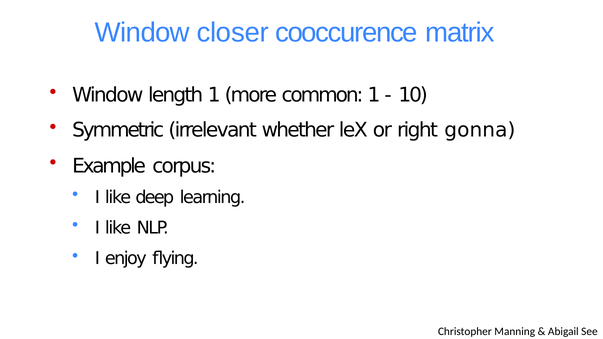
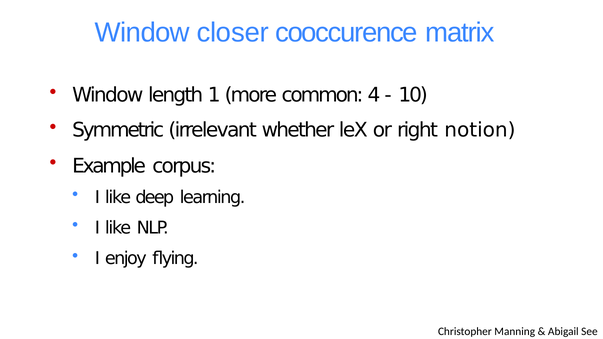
common 1: 1 -> 4
gonna: gonna -> notion
